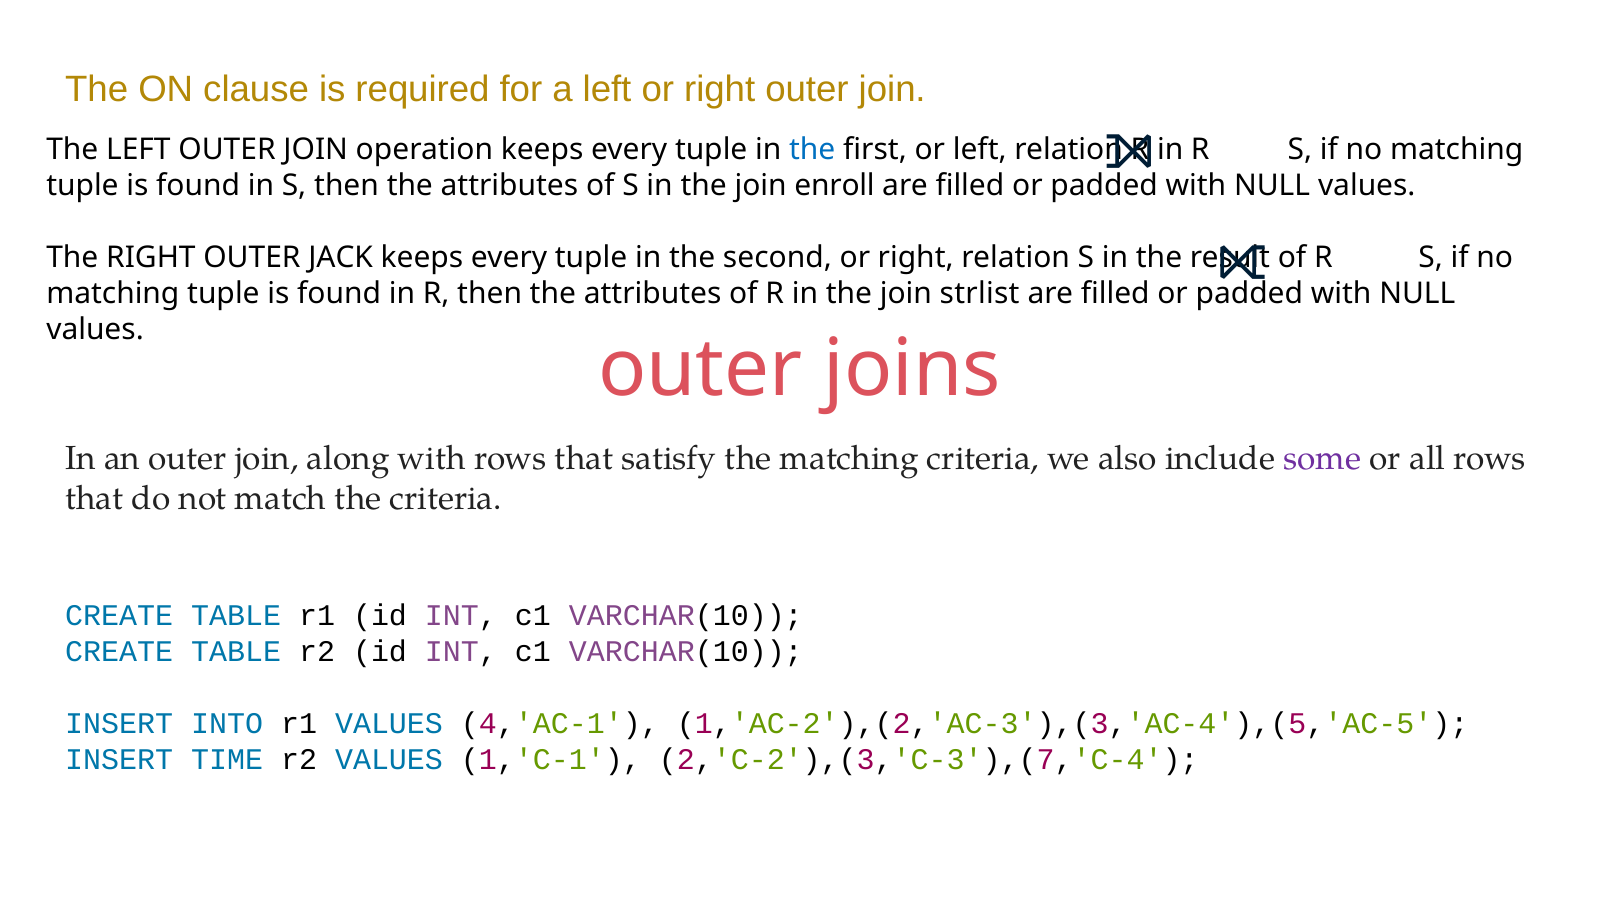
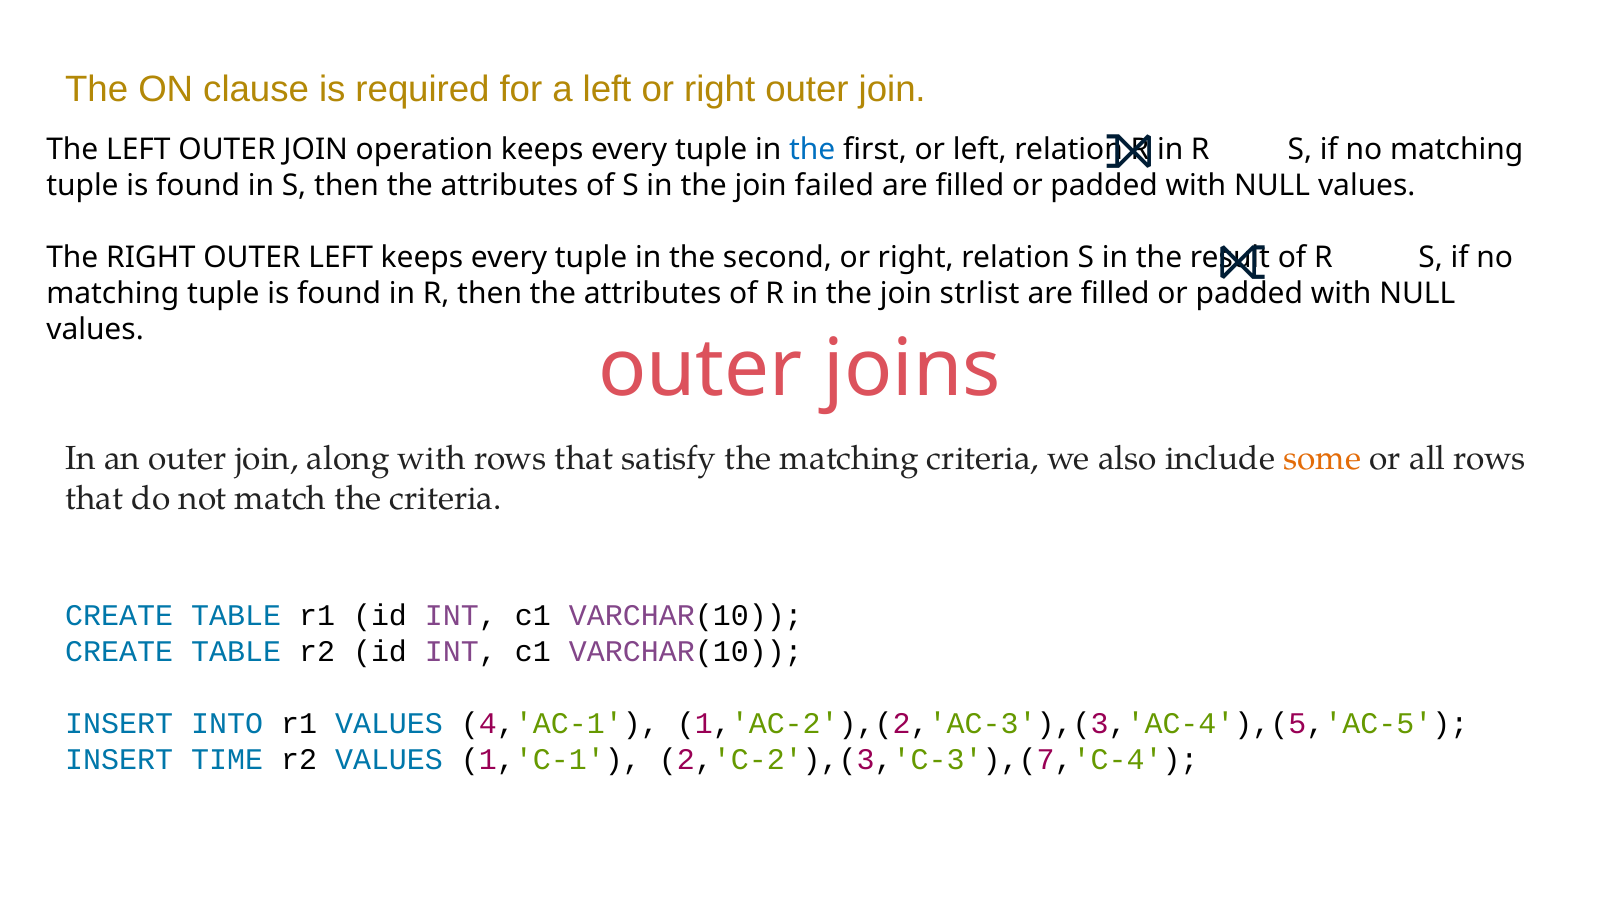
enroll: enroll -> failed
OUTER JACK: JACK -> LEFT
some colour: purple -> orange
